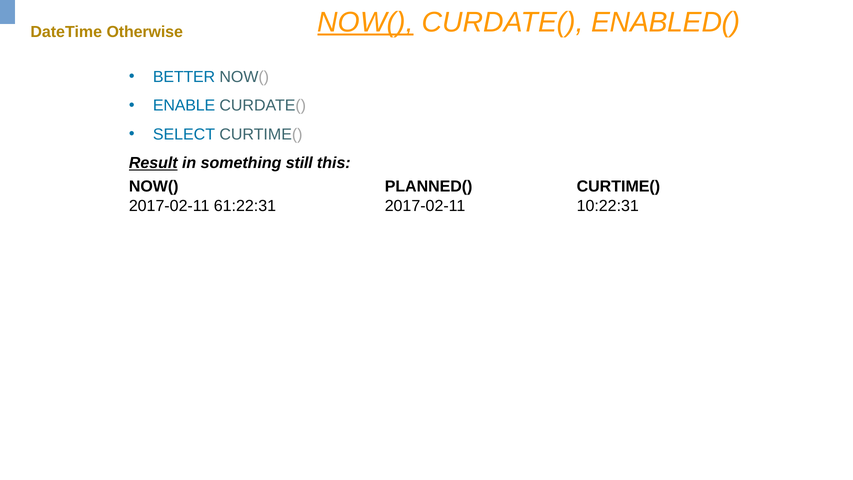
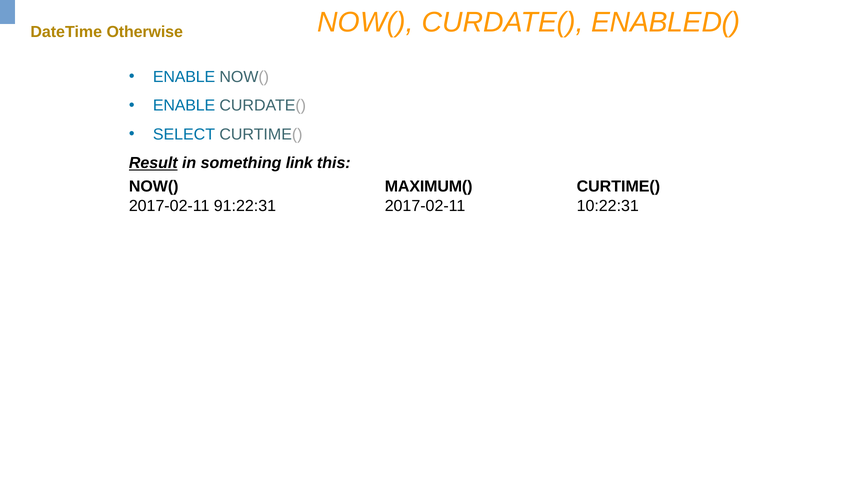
NOW( at (366, 22) underline: present -> none
BETTER at (184, 77): BETTER -> ENABLE
still: still -> link
PLANNED(: PLANNED( -> MAXIMUM(
61:22:31: 61:22:31 -> 91:22:31
